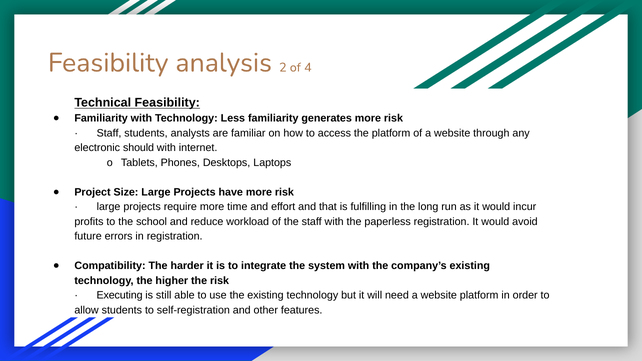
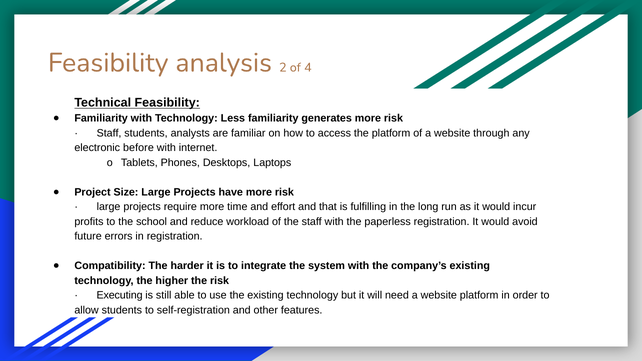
should: should -> before
